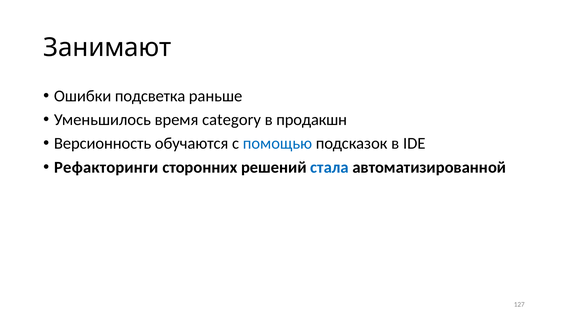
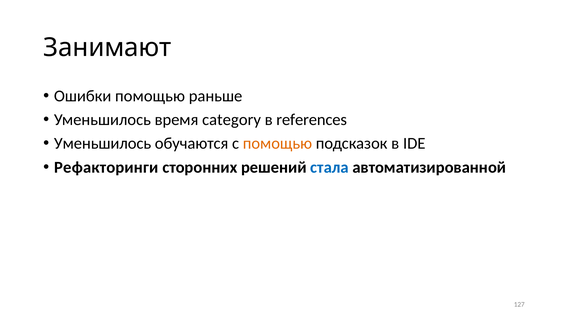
Ошибки подсветка: подсветка -> помощью
продакшн: продакшн -> references
Версионность at (103, 144): Версионность -> Уменьшилось
помощью at (277, 144) colour: blue -> orange
